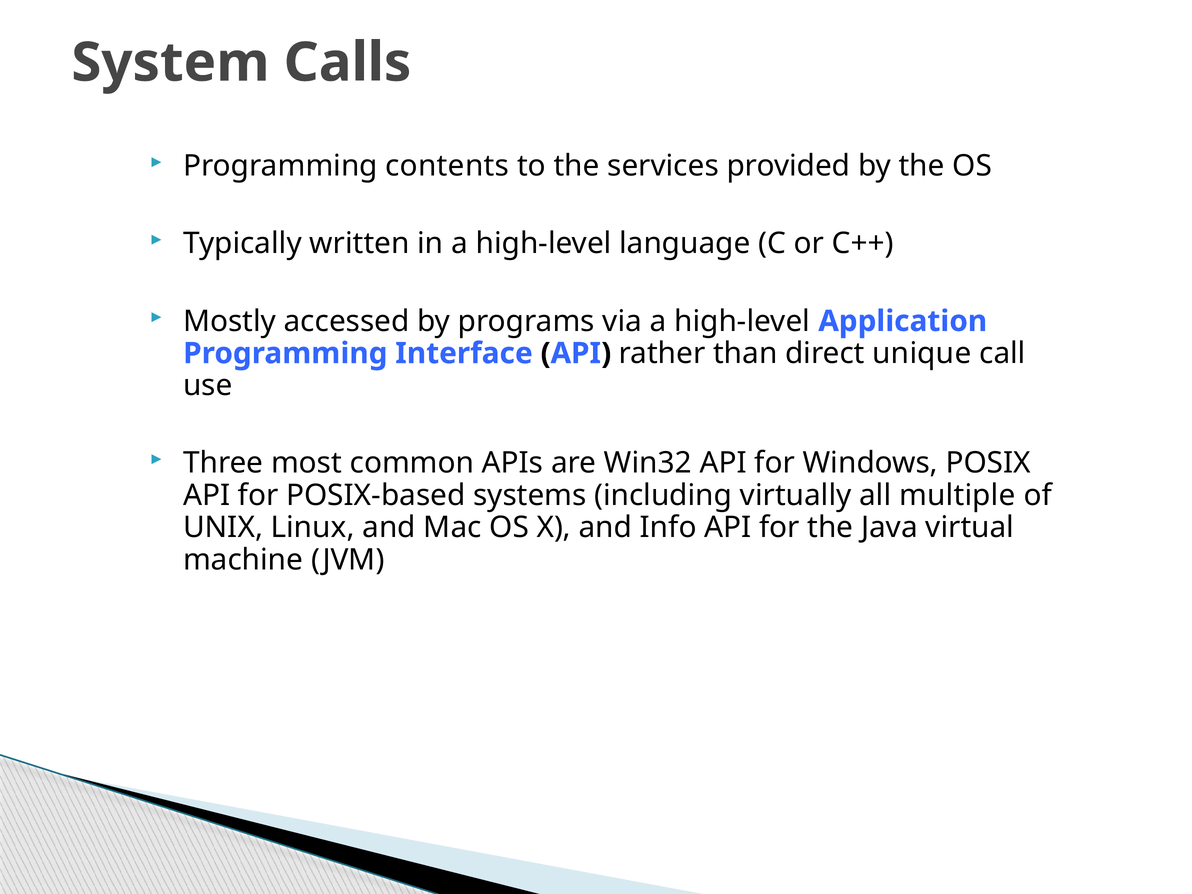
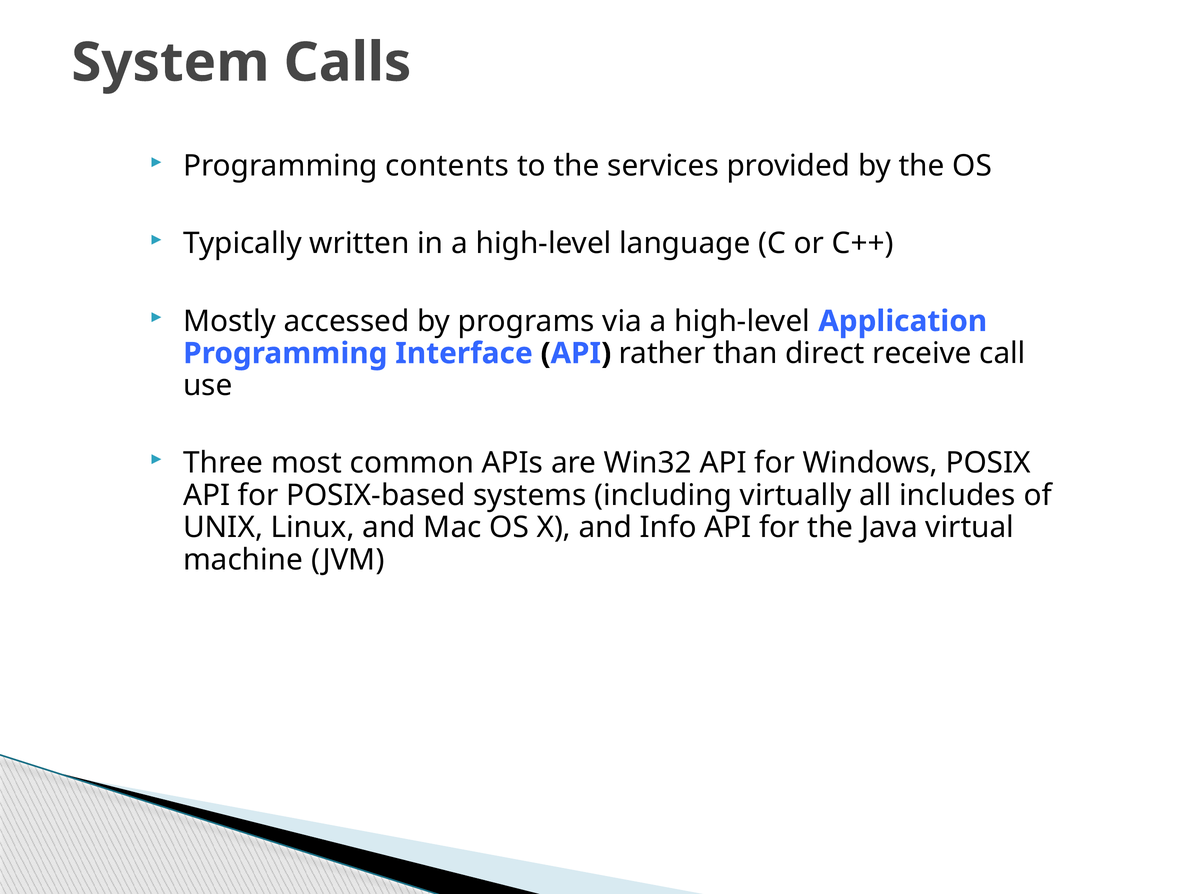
unique: unique -> receive
multiple: multiple -> includes
